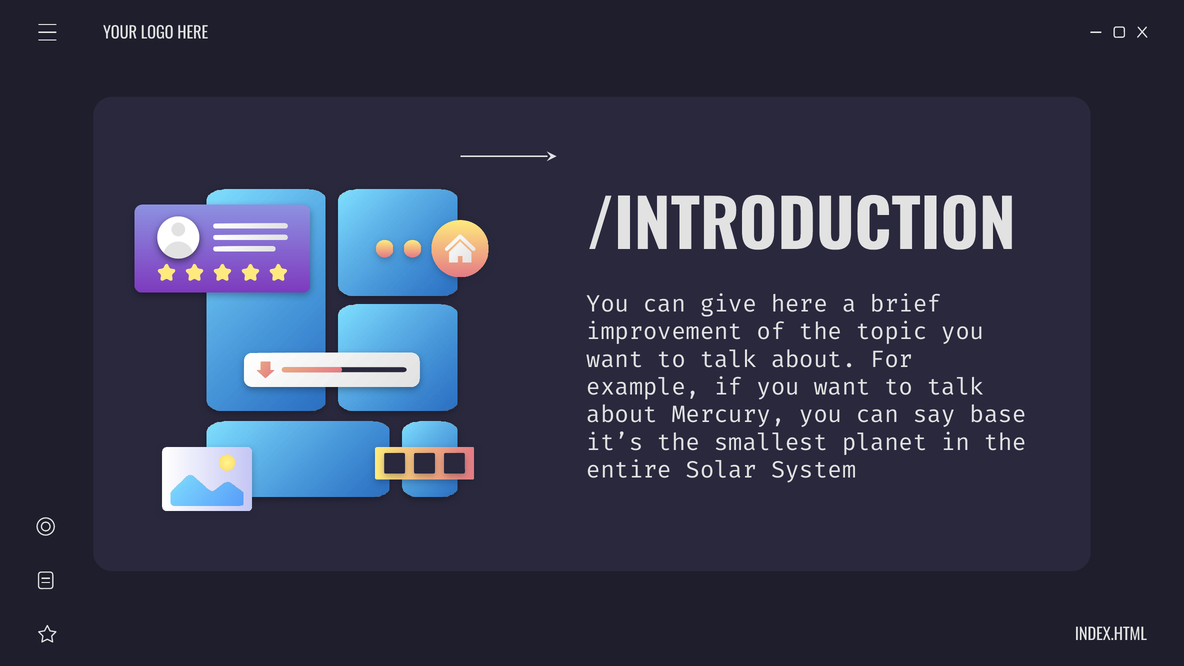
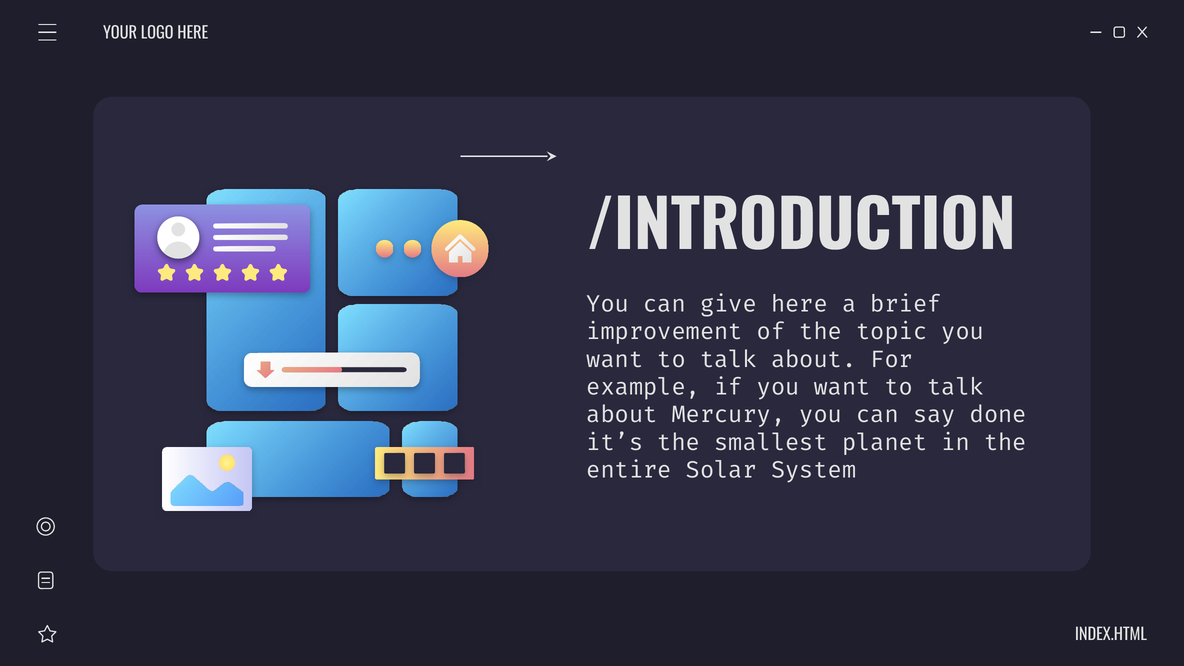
base: base -> done
